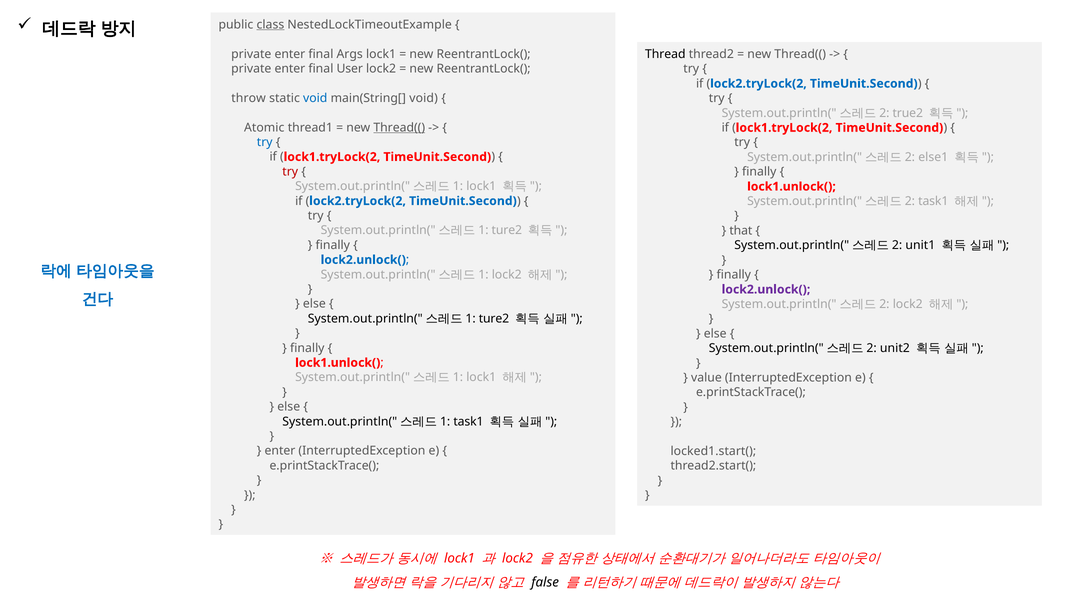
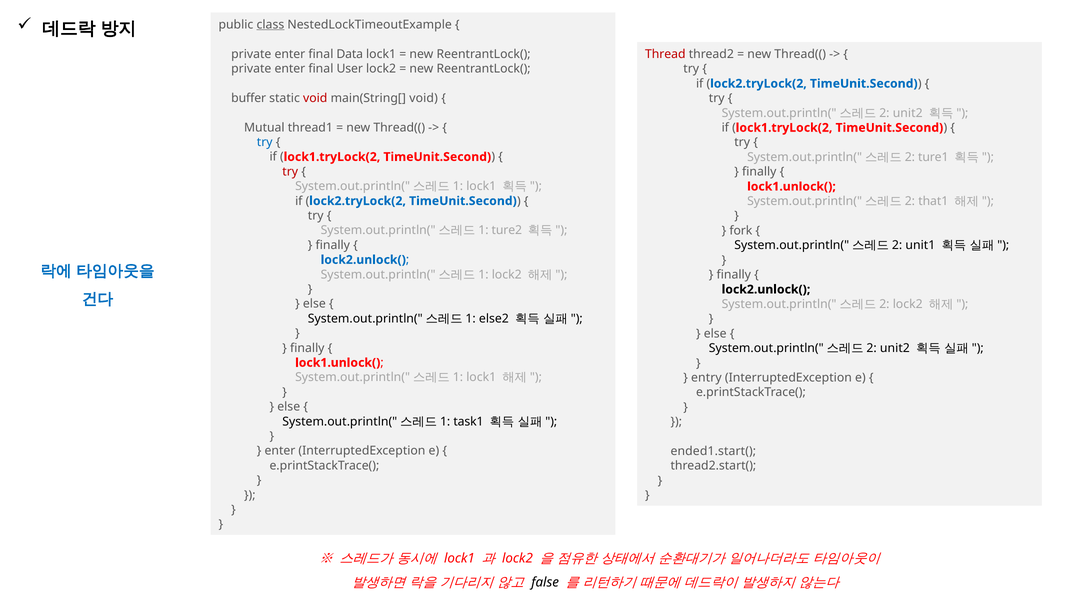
Args: Args -> Data
Thread colour: black -> red
throw: throw -> buffer
void at (315, 98) colour: blue -> red
true2 at (908, 113): true2 -> unit2
Atomic: Atomic -> Mutual
Thread(( at (399, 127) underline: present -> none
else1: else1 -> ture1
task1 at (933, 201): task1 -> that1
that: that -> fork
lock2.unlock( at (766, 289) colour: purple -> black
ture2 at (494, 318): ture2 -> else2
value: value -> entry
locked1.start(: locked1.start( -> ended1.start(
